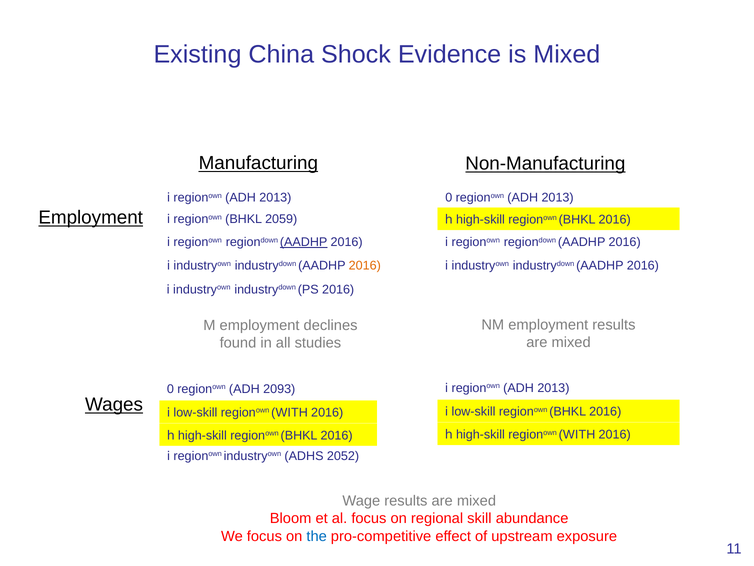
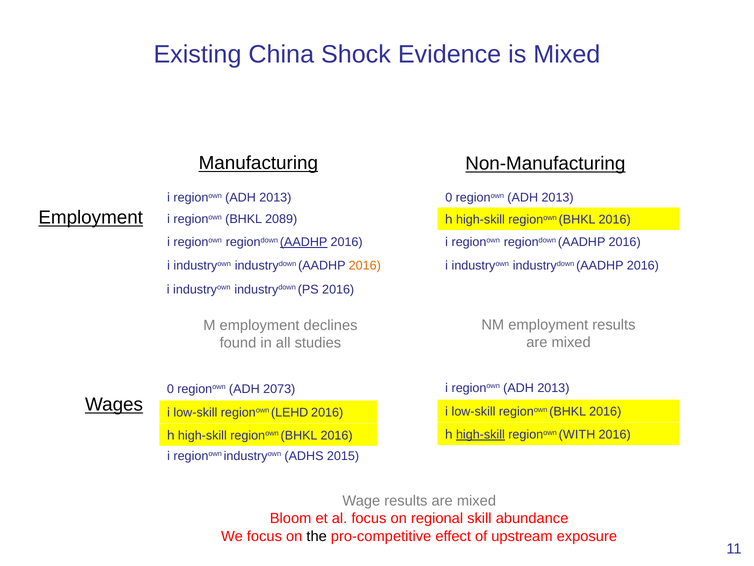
2059: 2059 -> 2089
2093: 2093 -> 2073
low-skill regionown WITH: WITH -> LEHD
high-skill at (480, 434) underline: none -> present
2052: 2052 -> 2015
the colour: blue -> black
